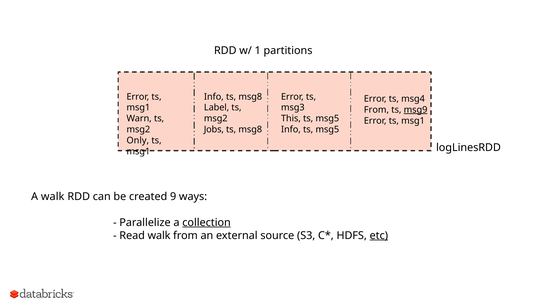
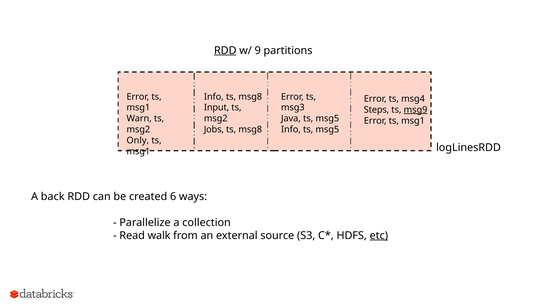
RDD at (225, 50) underline: none -> present
1: 1 -> 9
Label: Label -> Input
From at (376, 110): From -> Steps
This: This -> Java
A walk: walk -> back
9: 9 -> 6
collection underline: present -> none
